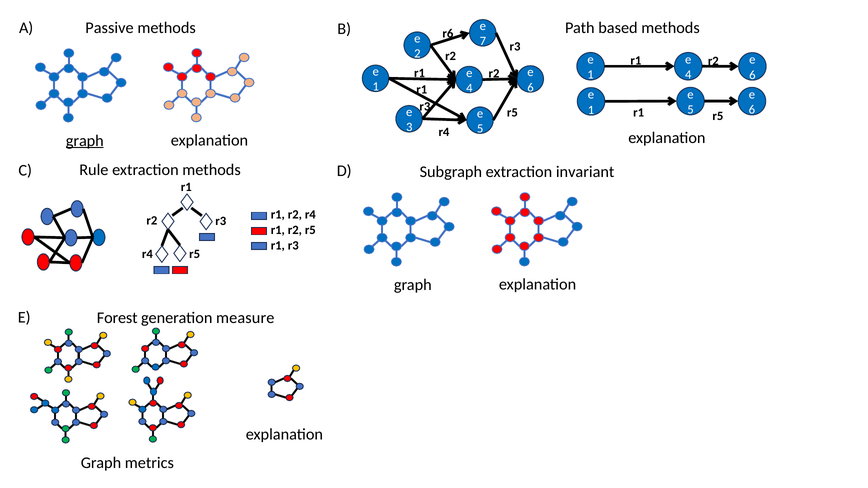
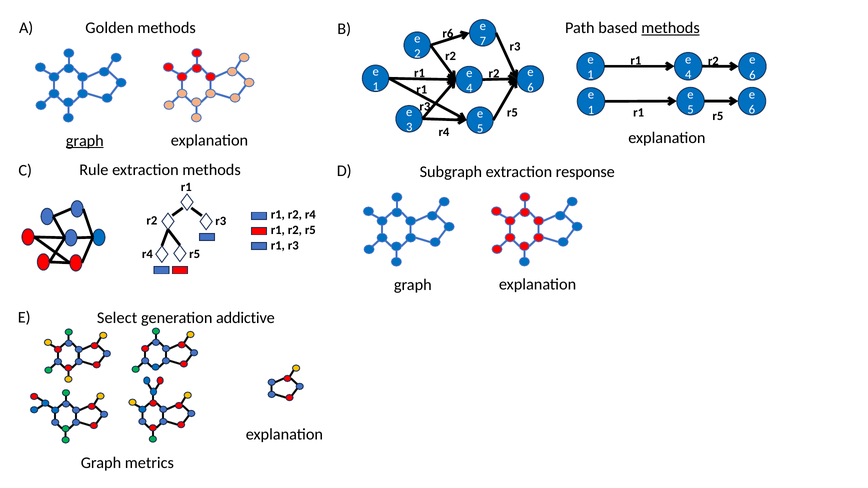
Passive: Passive -> Golden
methods at (671, 28) underline: none -> present
invariant: invariant -> response
Forest: Forest -> Select
measure: measure -> addictive
